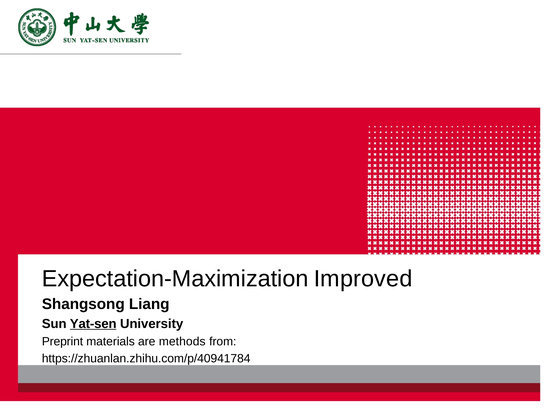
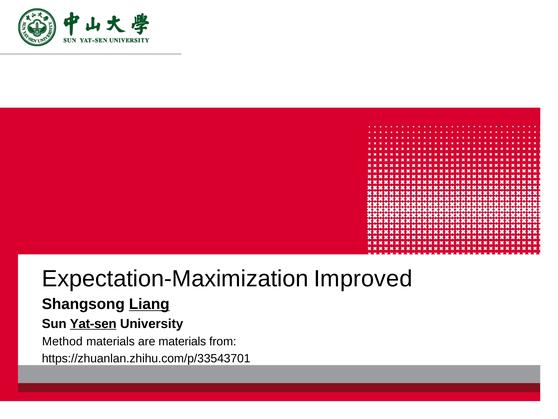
Liang underline: none -> present
Preprint: Preprint -> Method
are methods: methods -> materials
https://zhuanlan.zhihu.com/p/40941784: https://zhuanlan.zhihu.com/p/40941784 -> https://zhuanlan.zhihu.com/p/33543701
